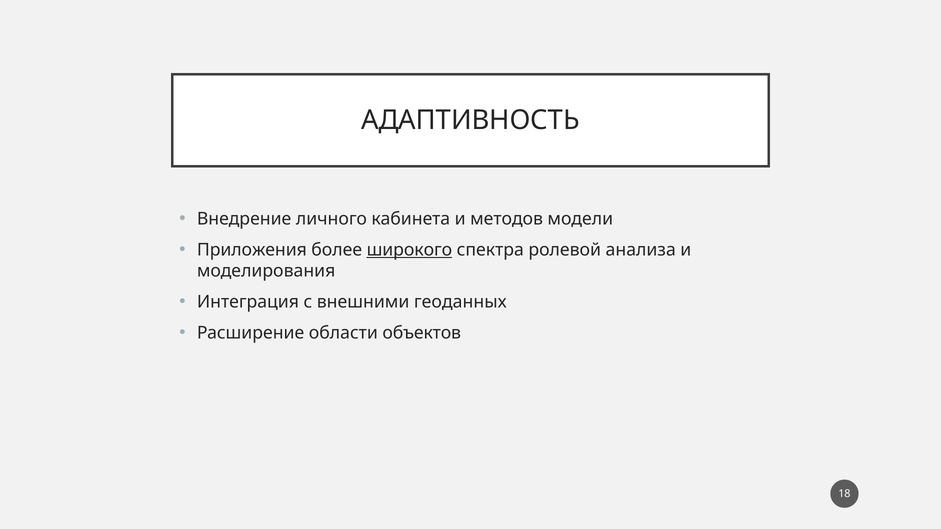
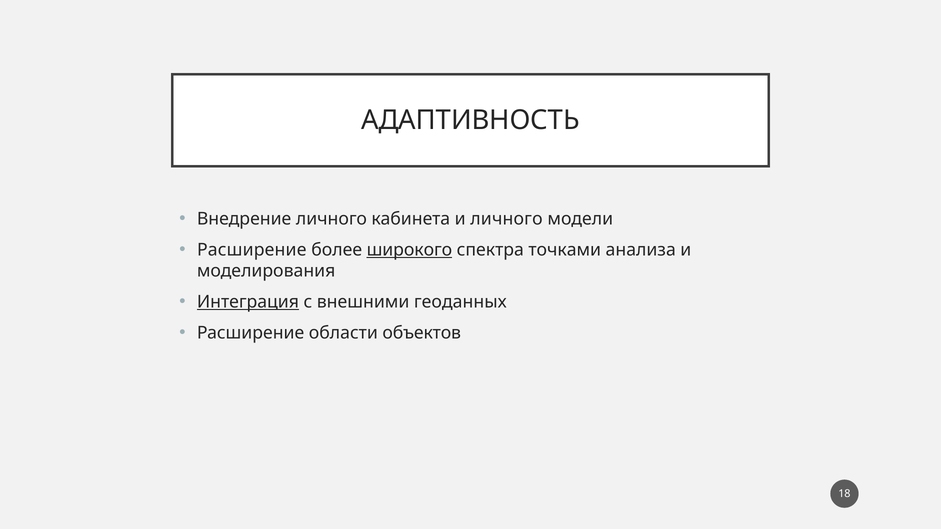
и методов: методов -> личного
Приложения at (252, 250): Приложения -> Расширение
ролевой: ролевой -> точками
Интеграция underline: none -> present
